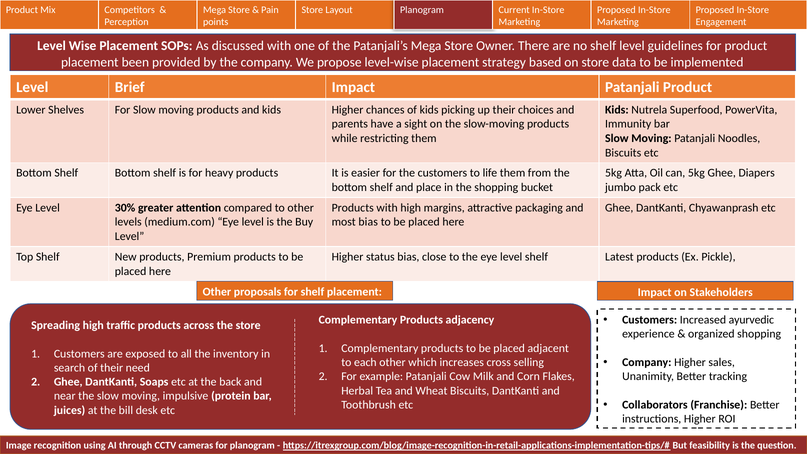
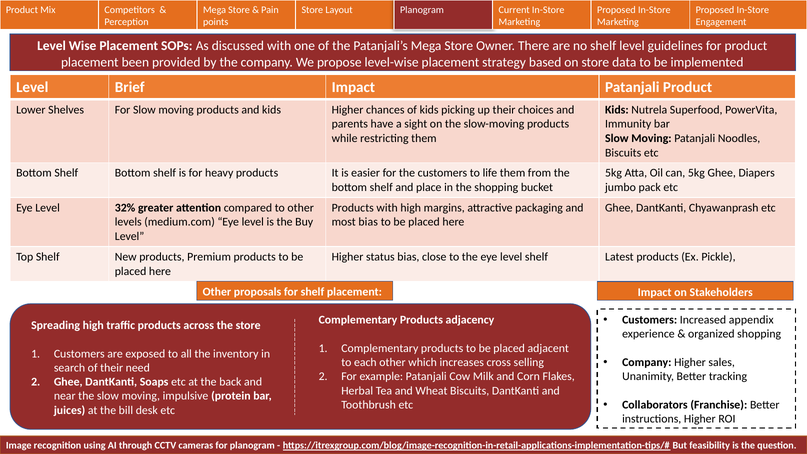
30%: 30% -> 32%
ayurvedic: ayurvedic -> appendix
